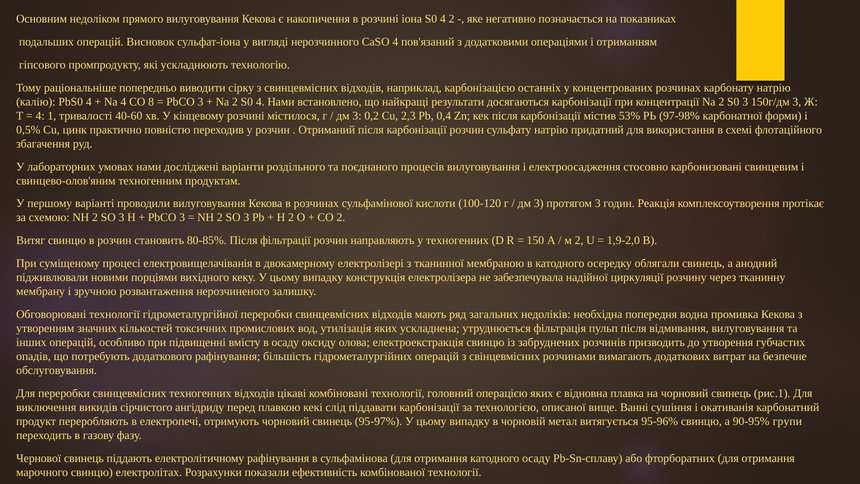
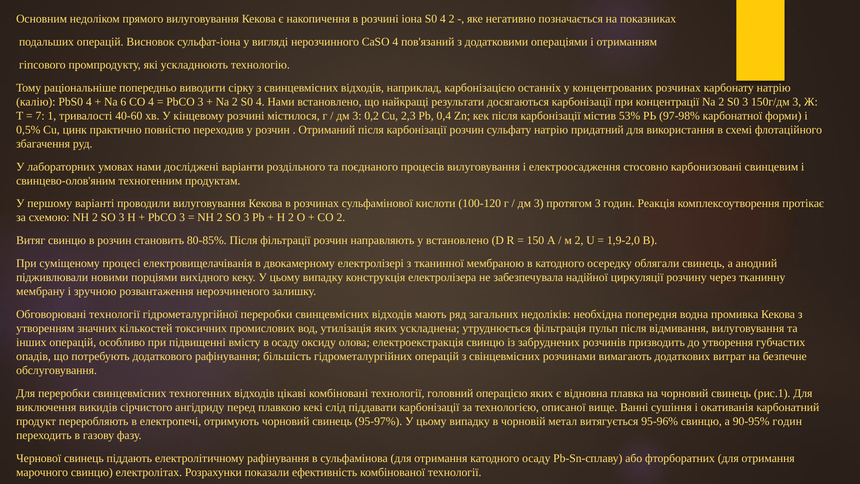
Na 4: 4 -> 6
CO 8: 8 -> 4
4 at (40, 116): 4 -> 7
у техногенних: техногенних -> встановлено
90-95% групи: групи -> годин
